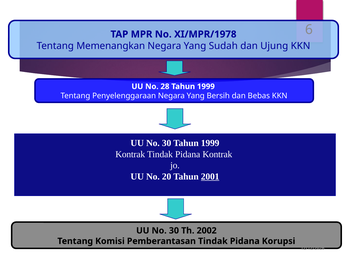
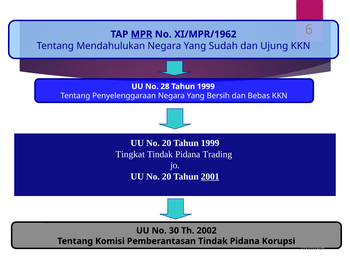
MPR underline: none -> present
XI/MPR/1978: XI/MPR/1978 -> XI/MPR/1962
Memenangkan: Memenangkan -> Mendahulukan
30 at (167, 143): 30 -> 20
Kontrak at (130, 154): Kontrak -> Tingkat
Pidana Kontrak: Kontrak -> Trading
